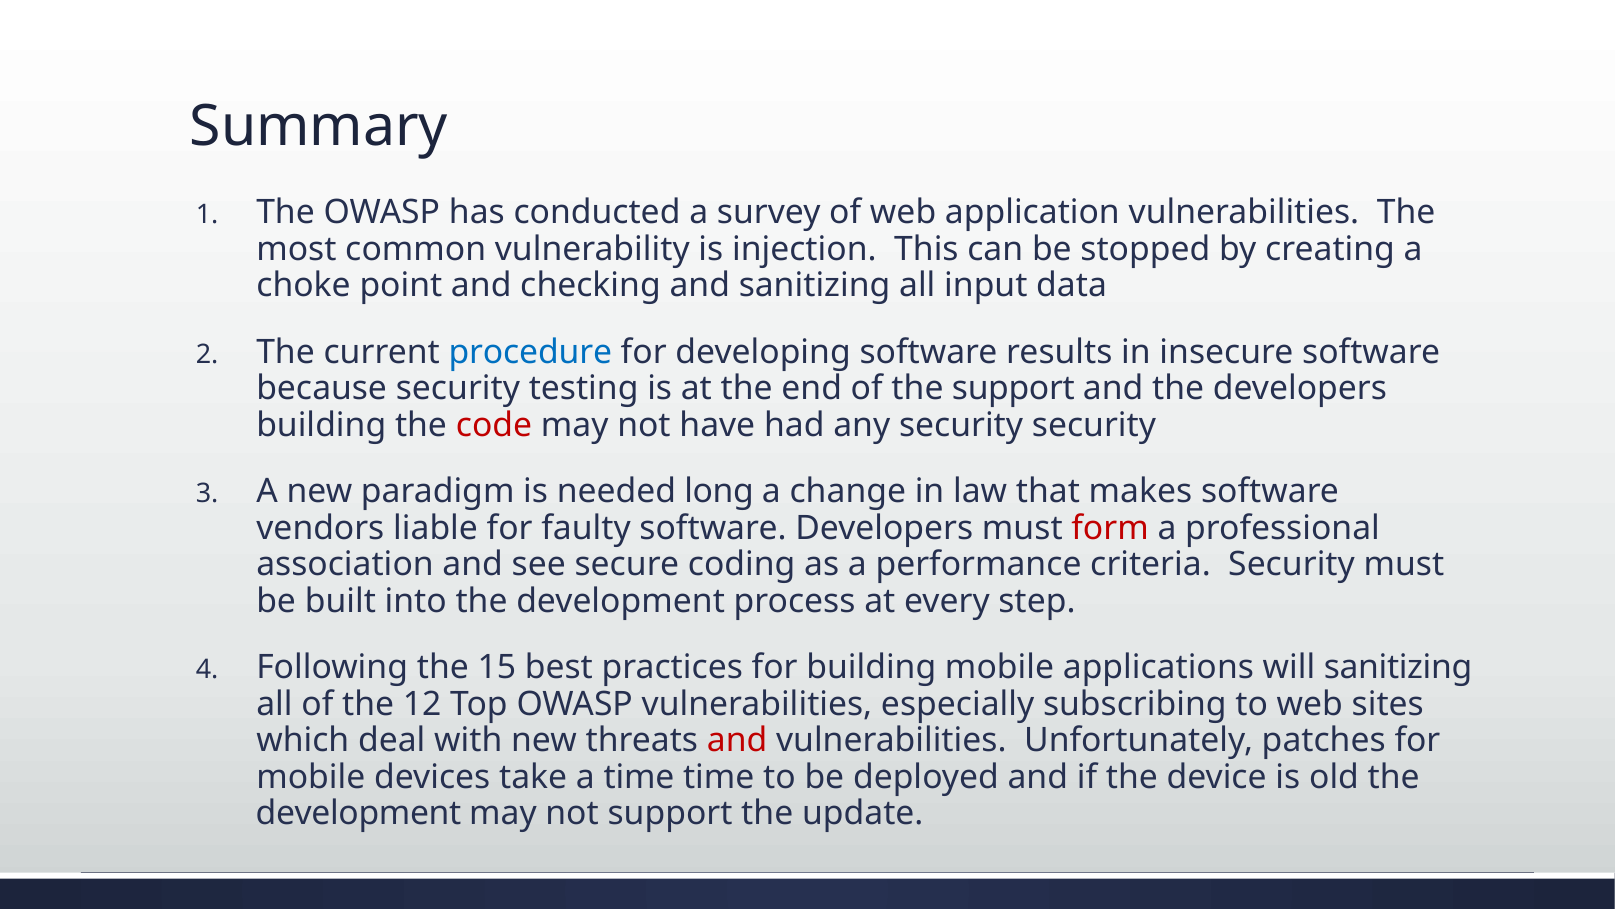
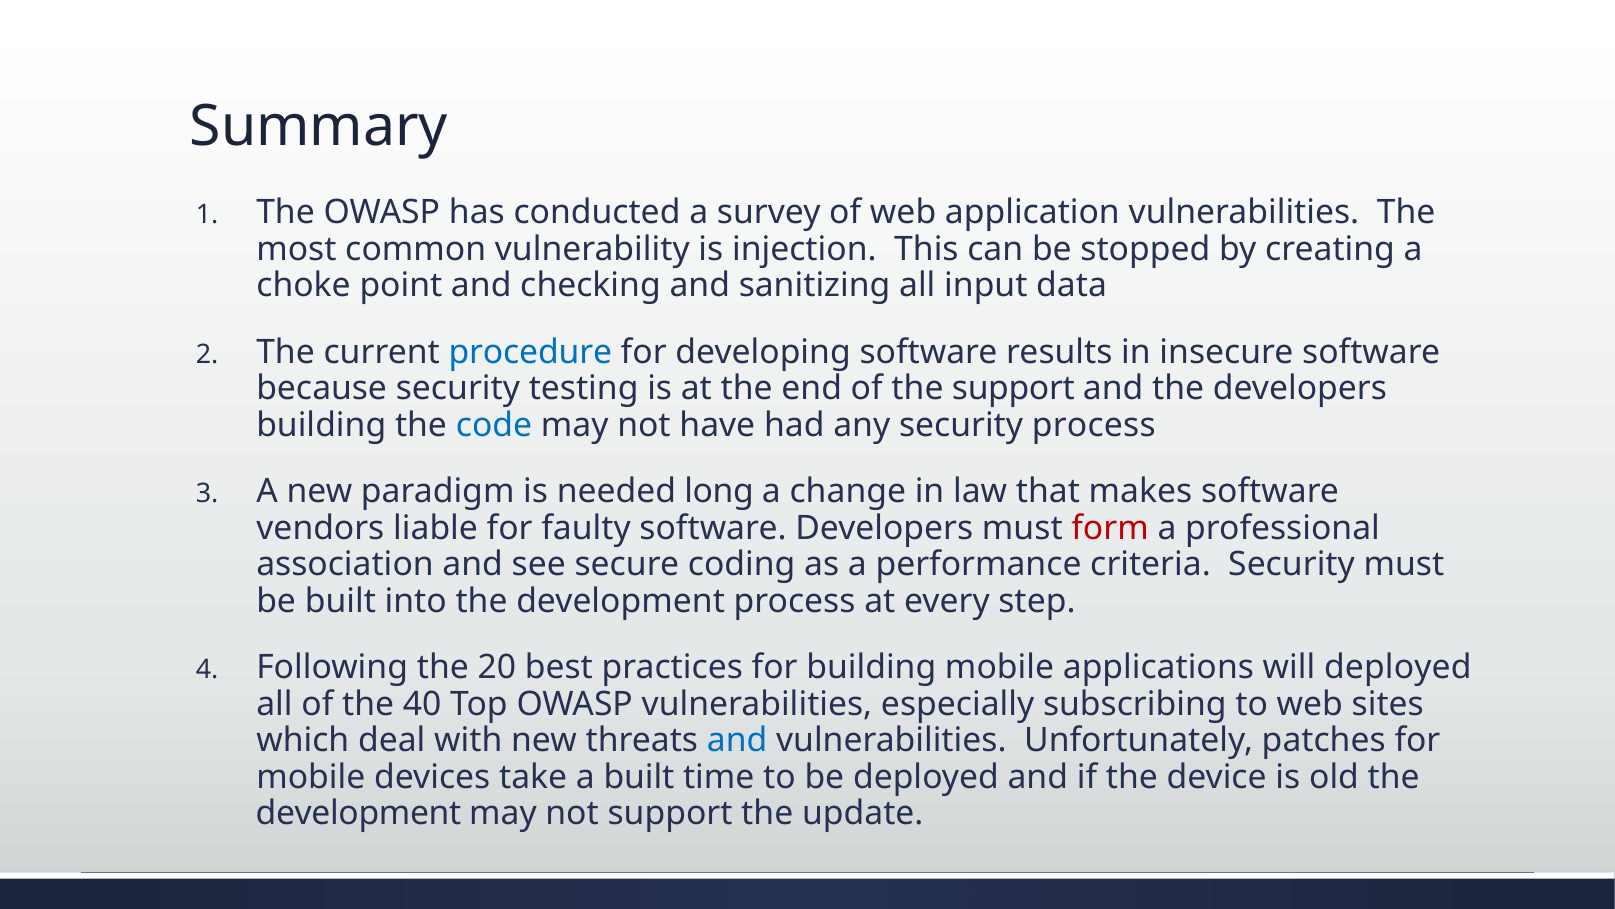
code colour: red -> blue
security security: security -> process
15: 15 -> 20
will sanitizing: sanitizing -> deployed
12: 12 -> 40
and at (737, 740) colour: red -> blue
a time: time -> built
